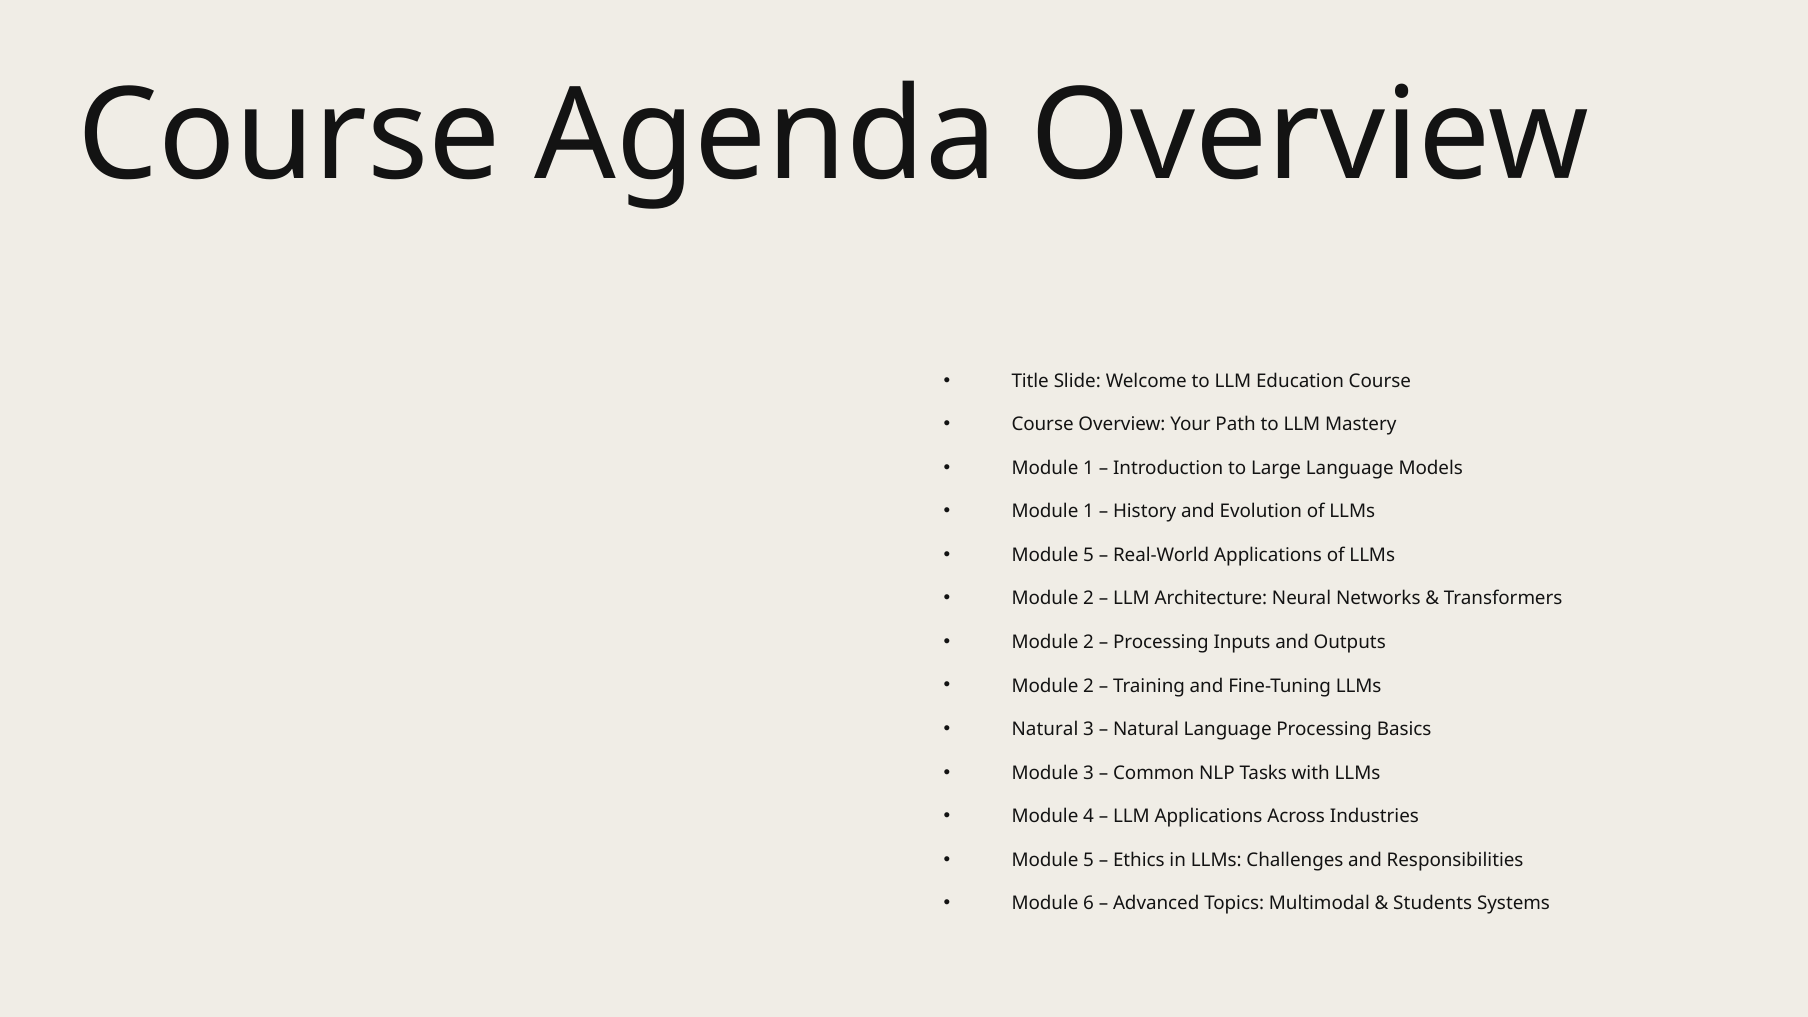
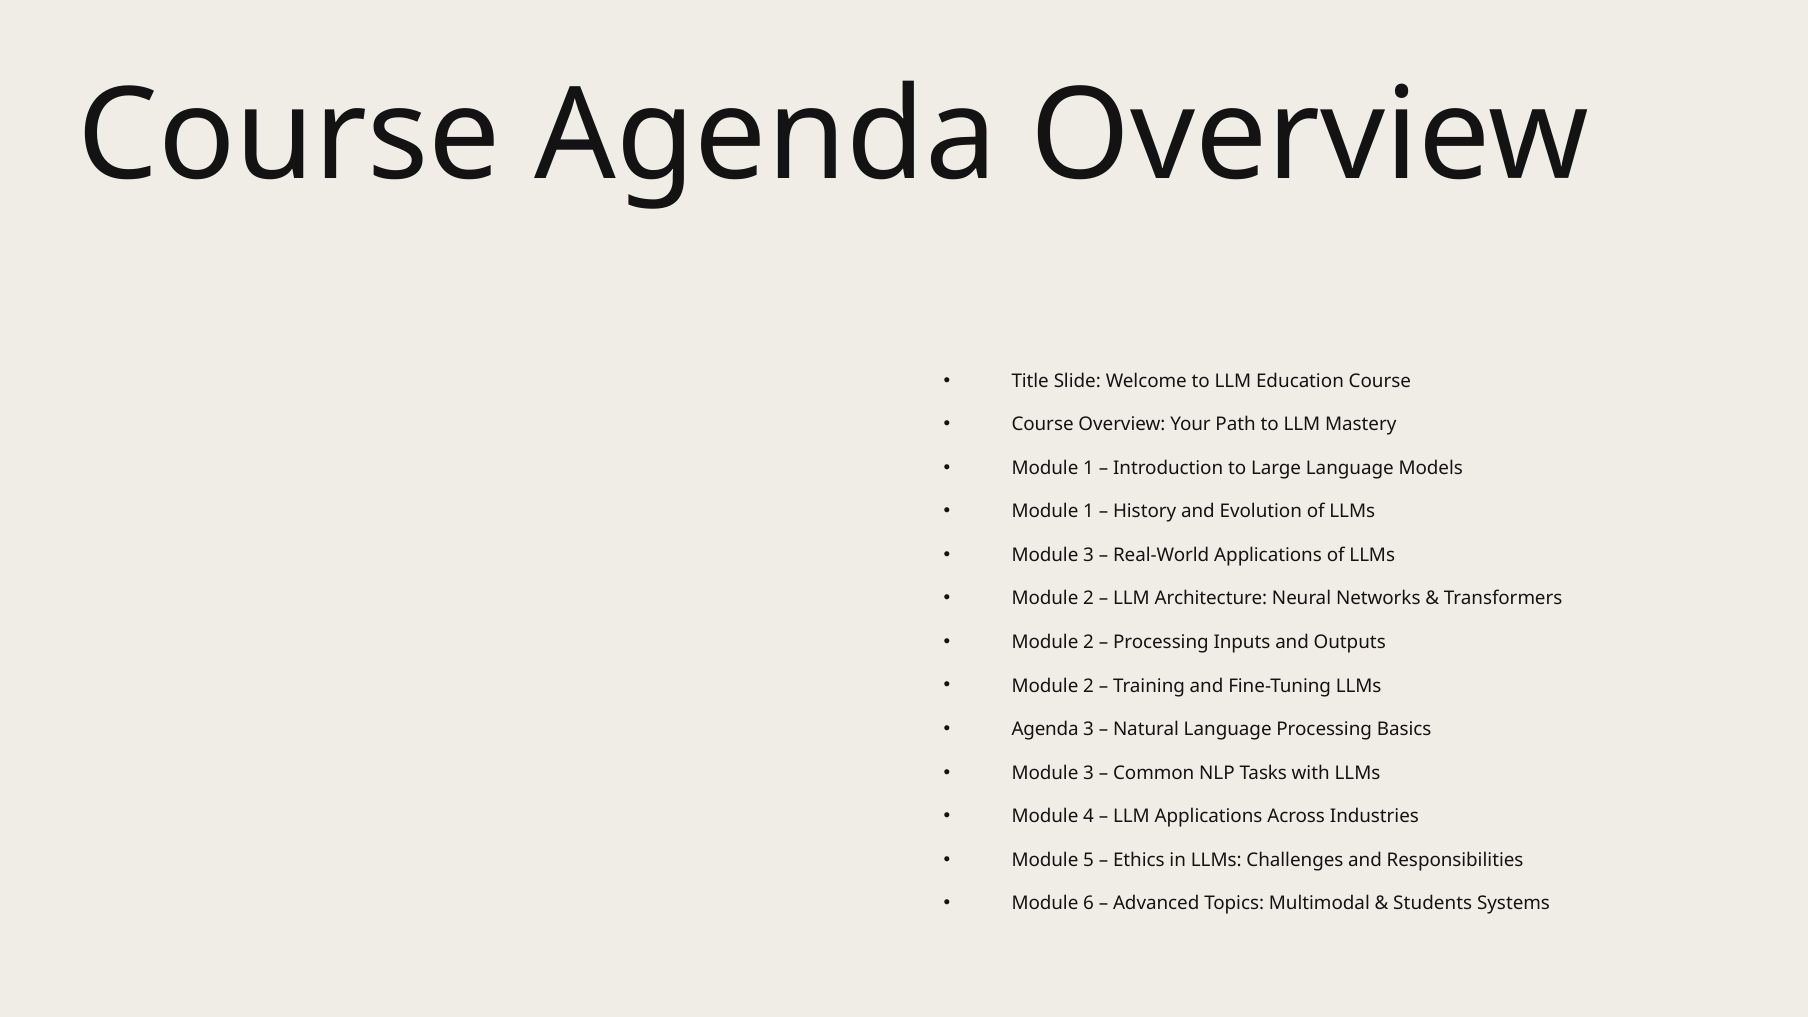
5 at (1089, 555): 5 -> 3
Natural at (1045, 729): Natural -> Agenda
